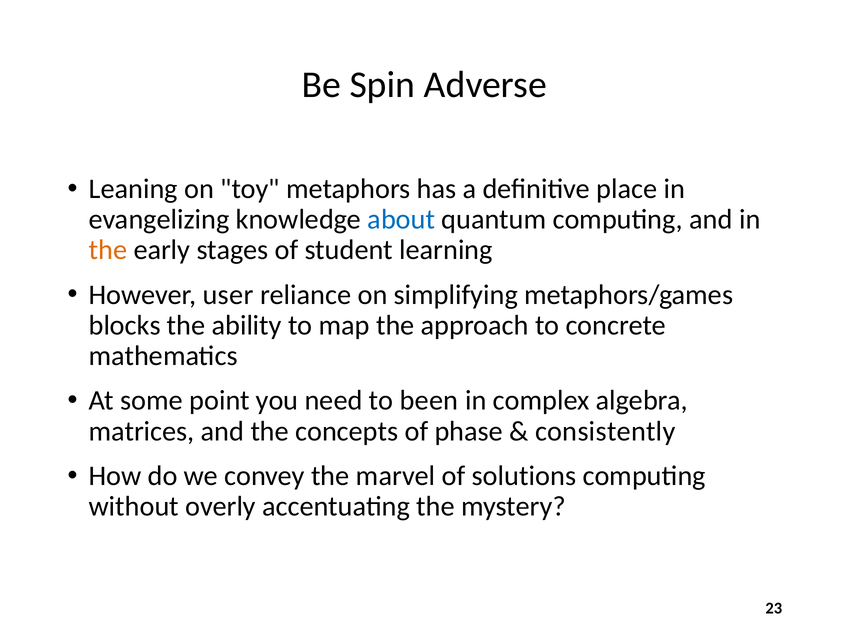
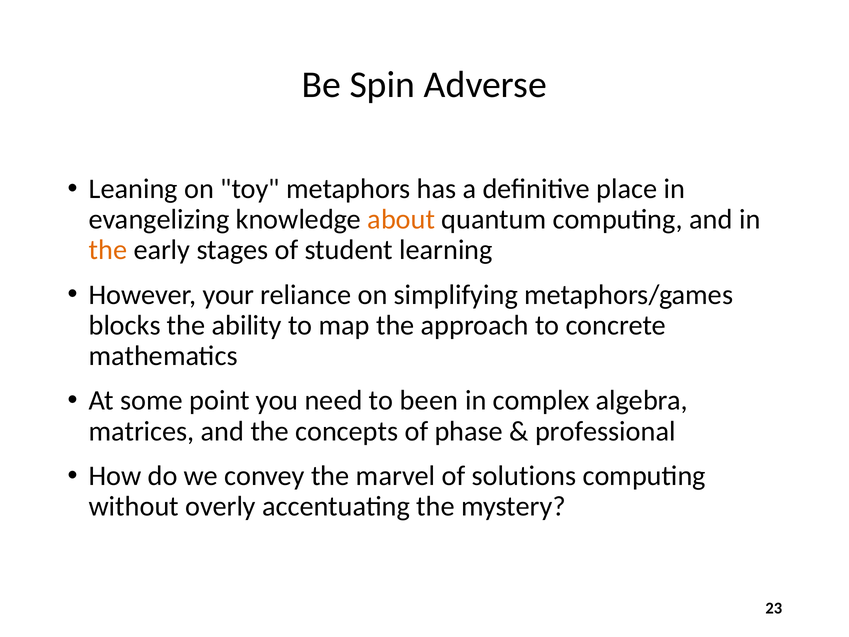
about colour: blue -> orange
user: user -> your
consistently: consistently -> professional
